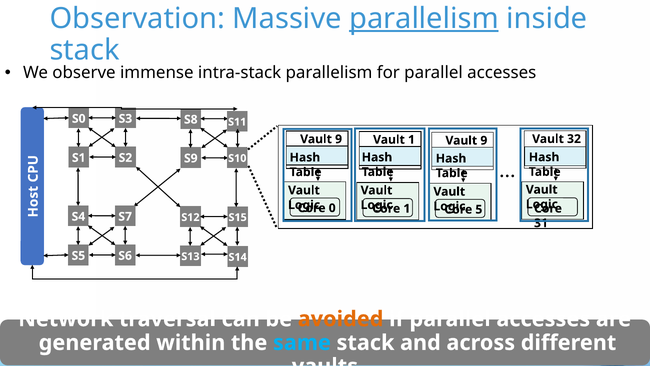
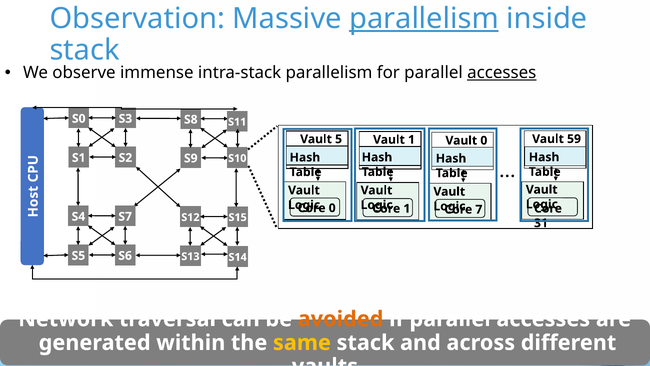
accesses at (502, 73) underline: none -> present
32: 32 -> 59
9 at (339, 139): 9 -> 5
9 at (484, 140): 9 -> 0
5: 5 -> 7
same colour: light blue -> yellow
